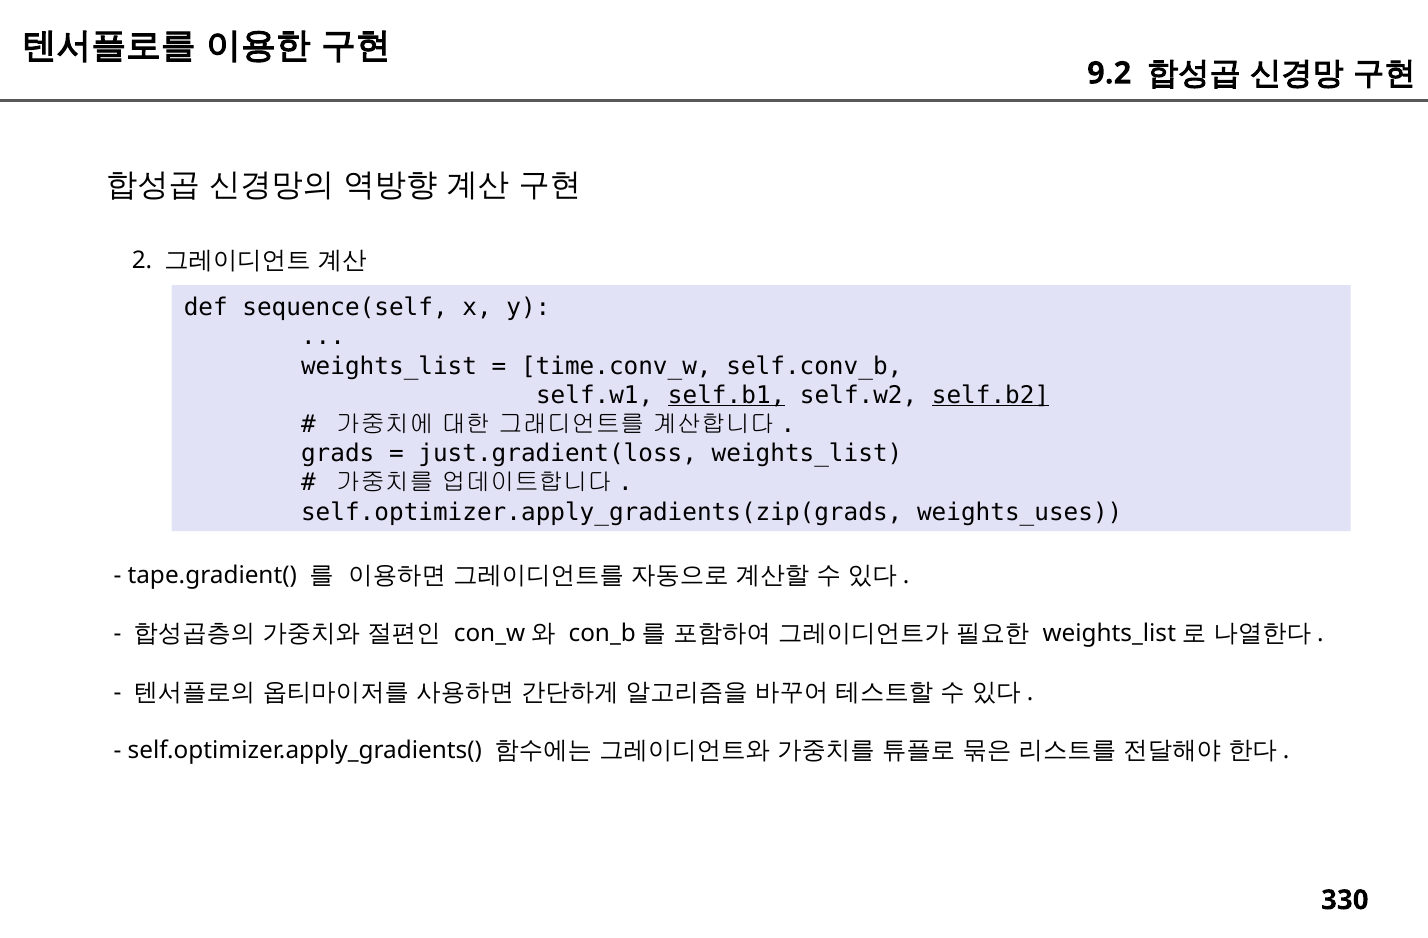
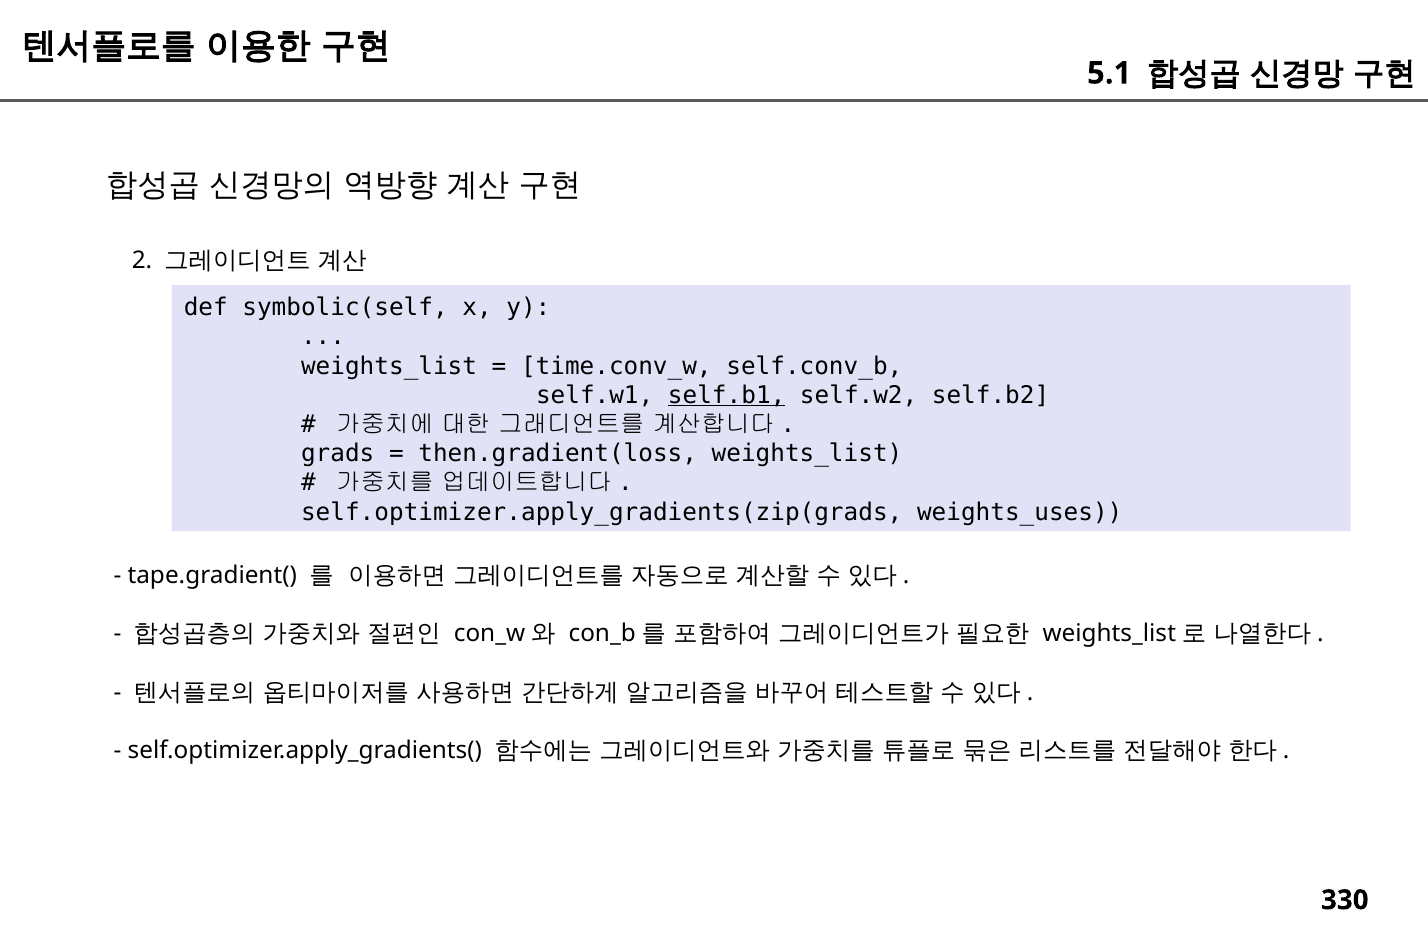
9.2: 9.2 -> 5.1
sequence(self: sequence(self -> symbolic(self
self.b2 underline: present -> none
just.gradient(loss: just.gradient(loss -> then.gradient(loss
